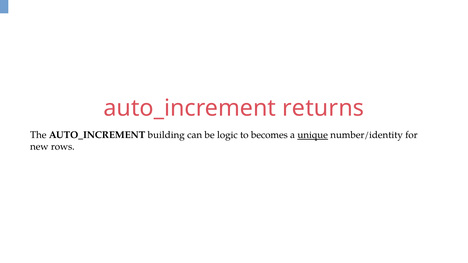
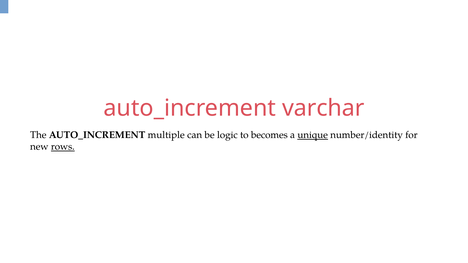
returns: returns -> varchar
building: building -> multiple
rows underline: none -> present
